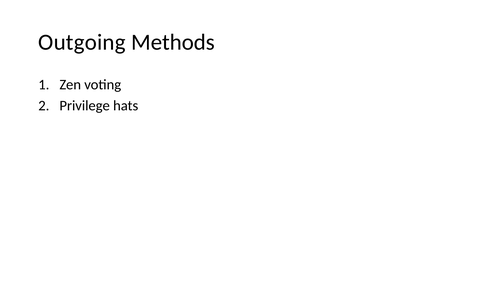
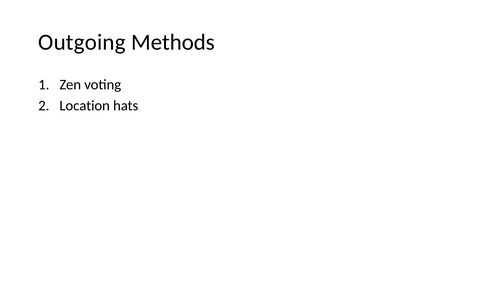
Privilege: Privilege -> Location
